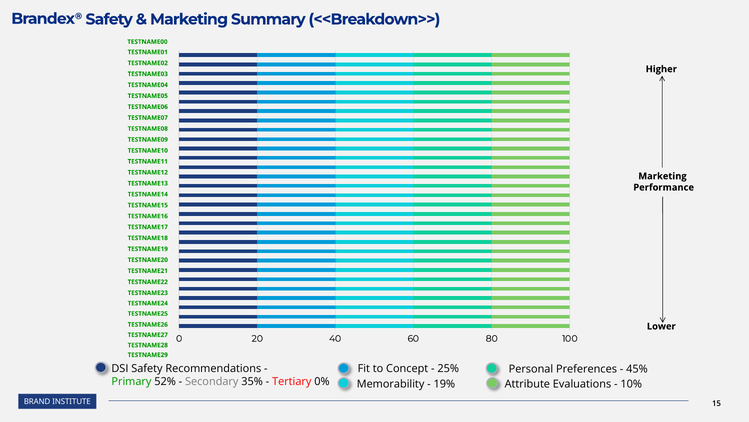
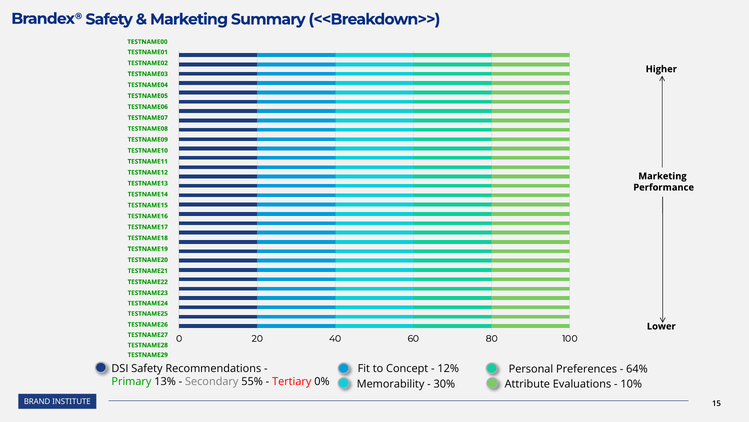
25%: 25% -> 12%
45%: 45% -> 64%
52%: 52% -> 13%
35%: 35% -> 55%
19%: 19% -> 30%
